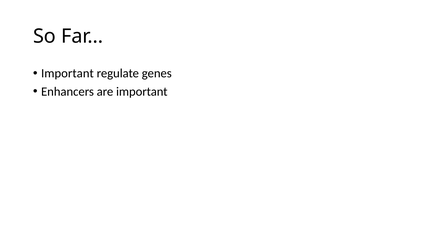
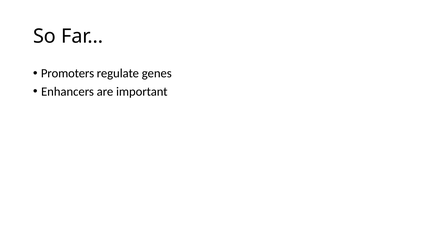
Important at (67, 73): Important -> Promoters
